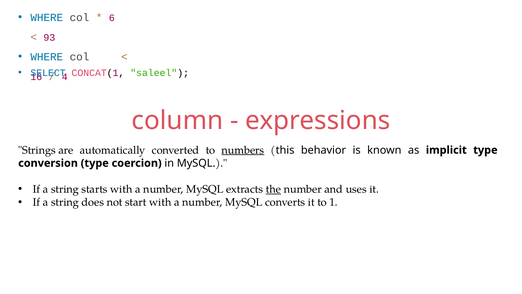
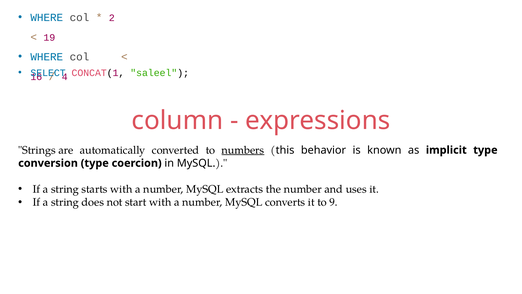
6: 6 -> 2
93: 93 -> 19
the underline: present -> none
1: 1 -> 9
